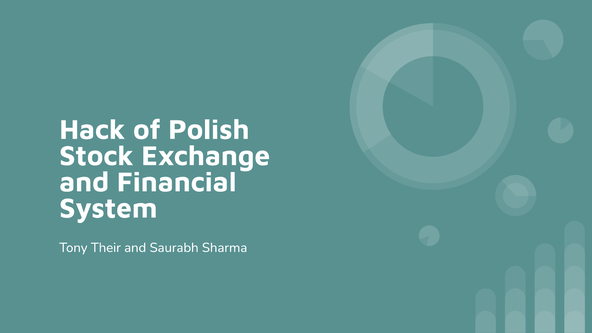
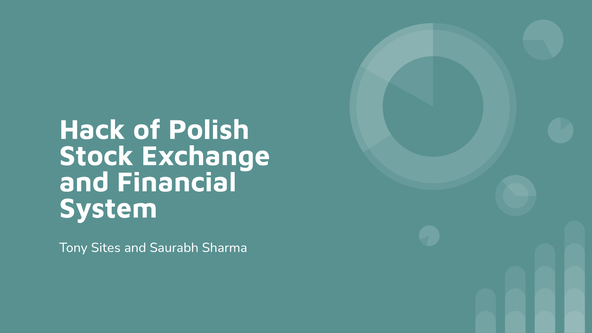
Their: Their -> Sites
